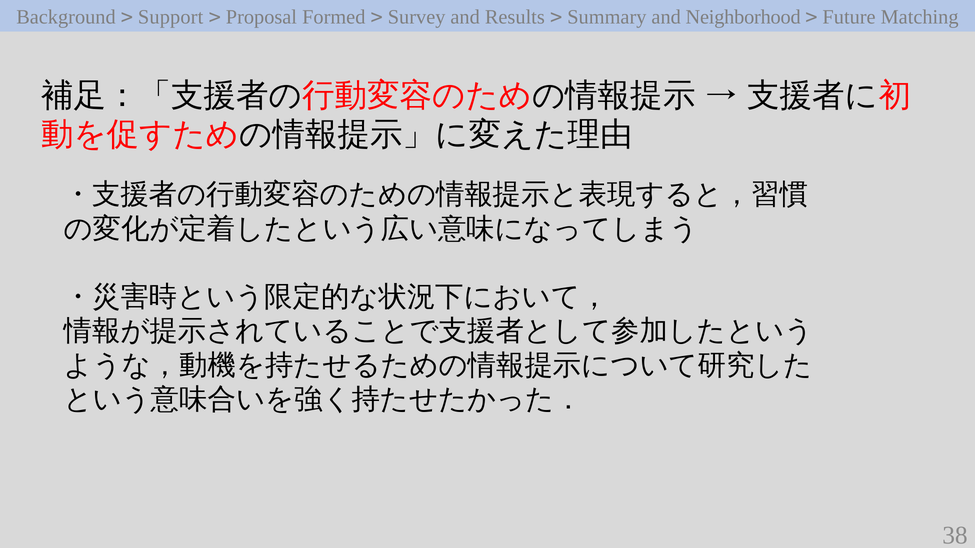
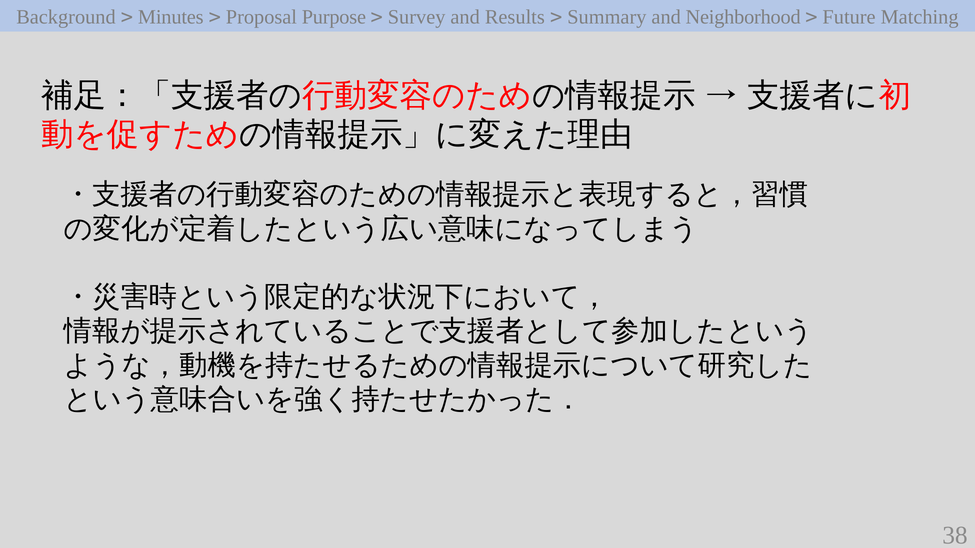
Support: Support -> Minutes
Formed: Formed -> Purpose
